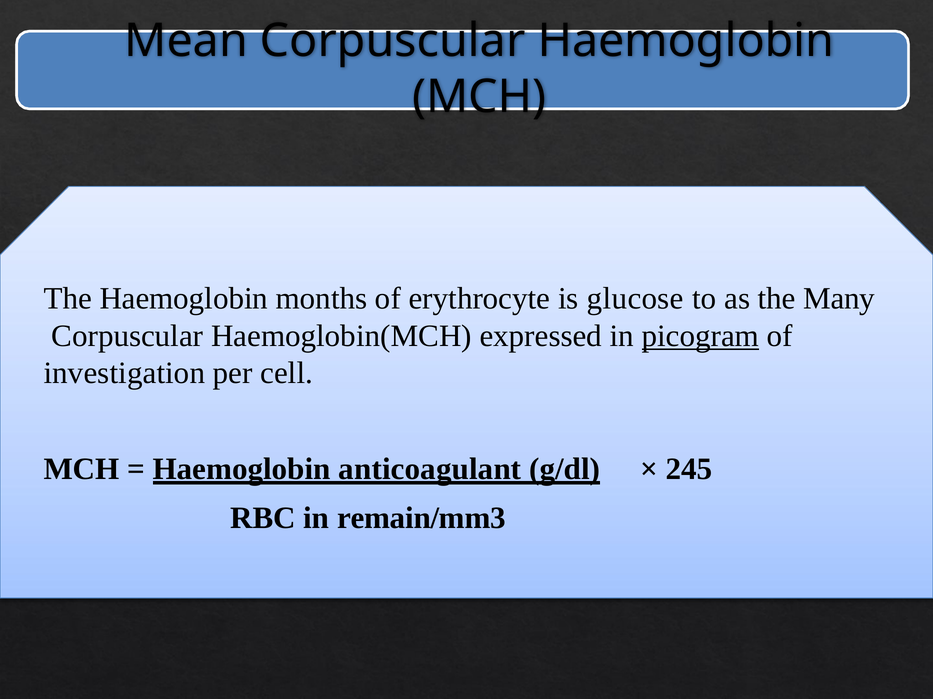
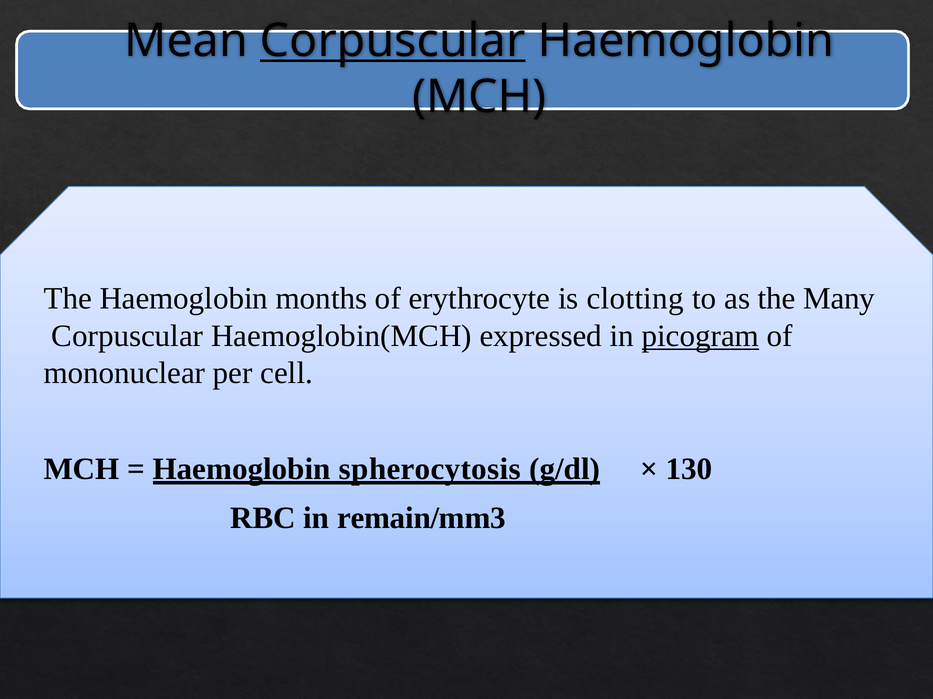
Corpuscular at (393, 41) underline: none -> present
glucose: glucose -> clotting
investigation: investigation -> mononuclear
anticoagulant: anticoagulant -> spherocytosis
245: 245 -> 130
